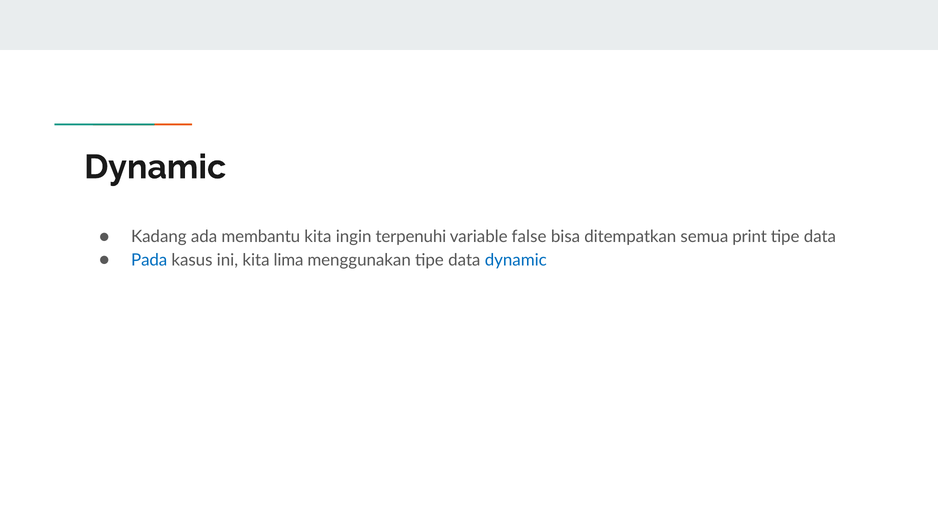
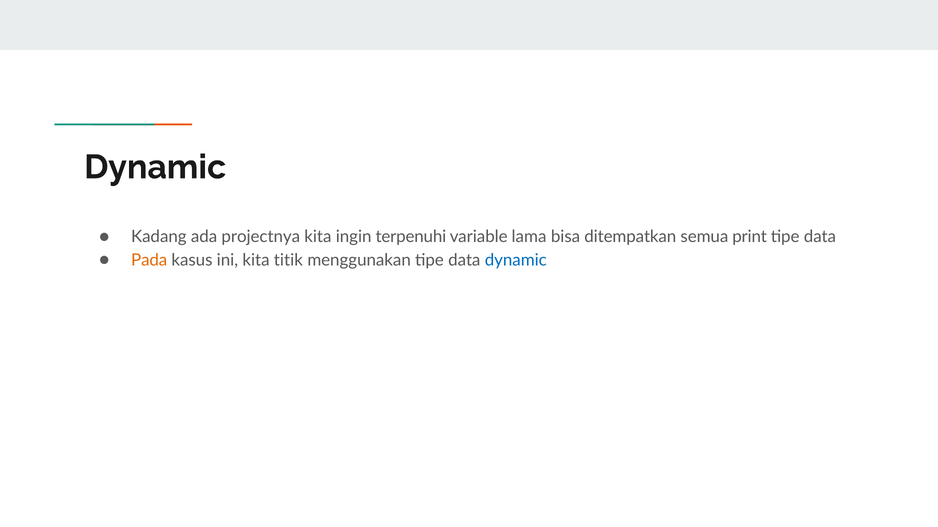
membantu: membantu -> projectnya
false: false -> lama
Pada colour: blue -> orange
lima: lima -> titik
